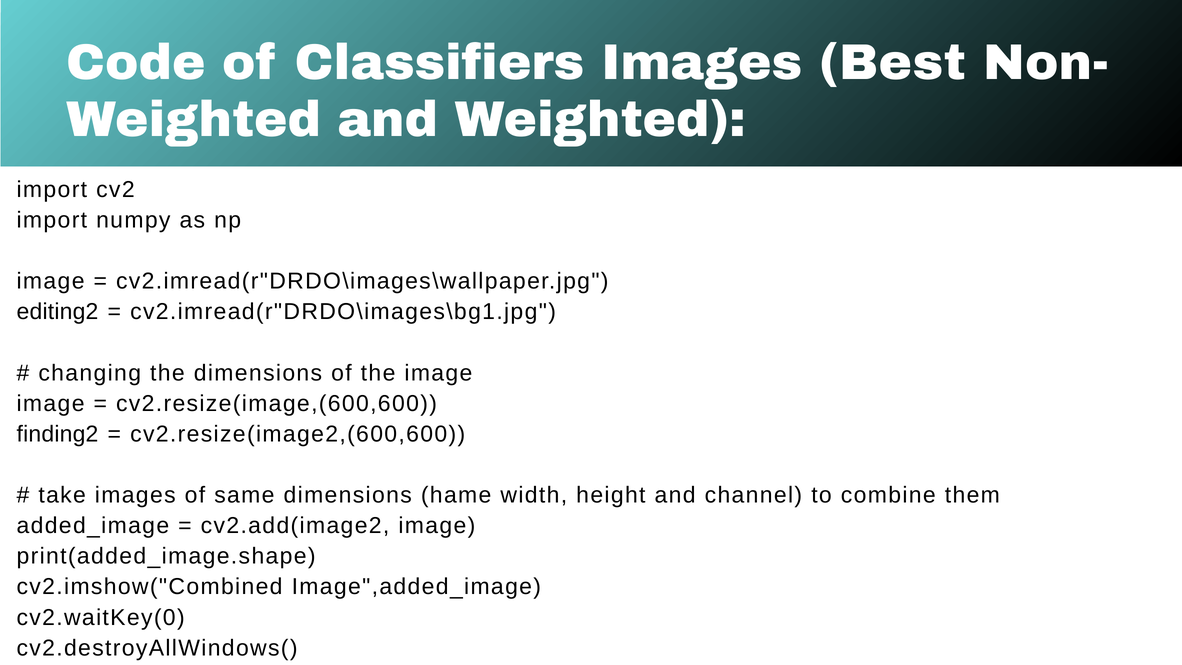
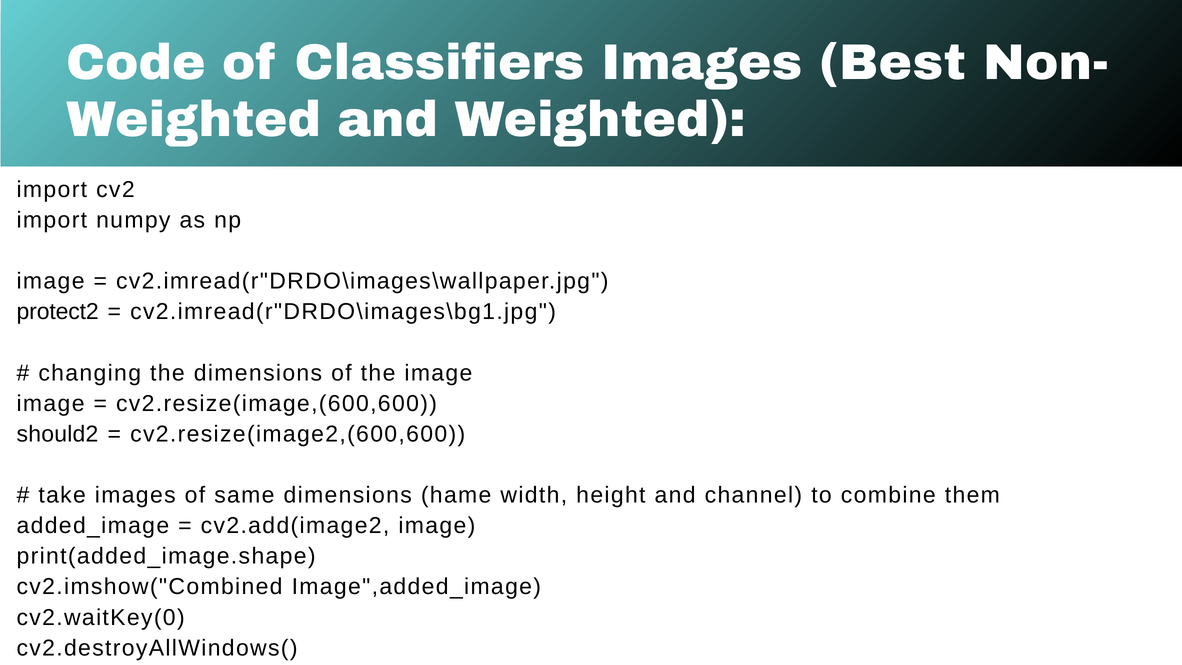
editing2: editing2 -> protect2
finding2: finding2 -> should2
